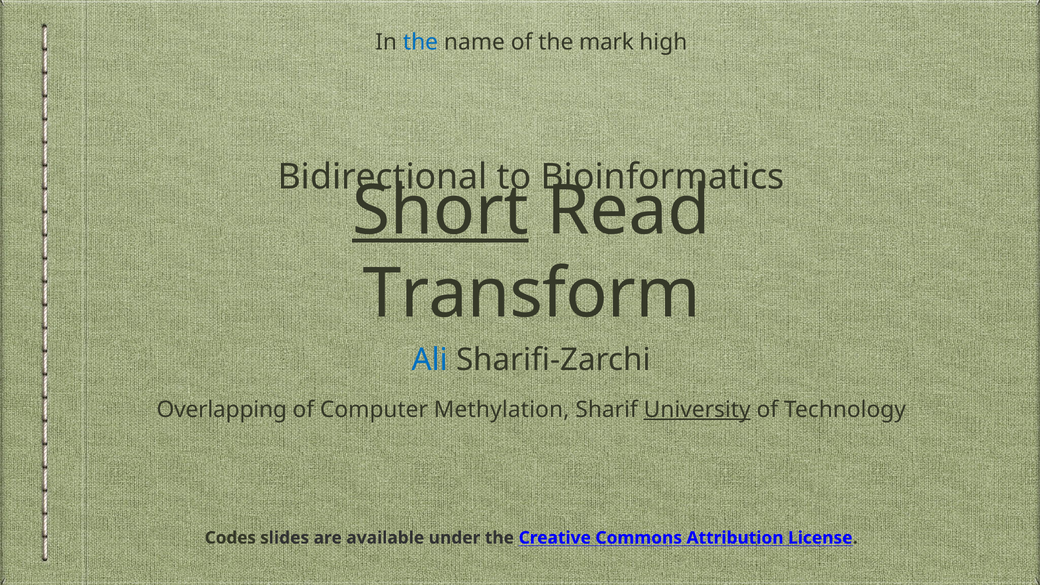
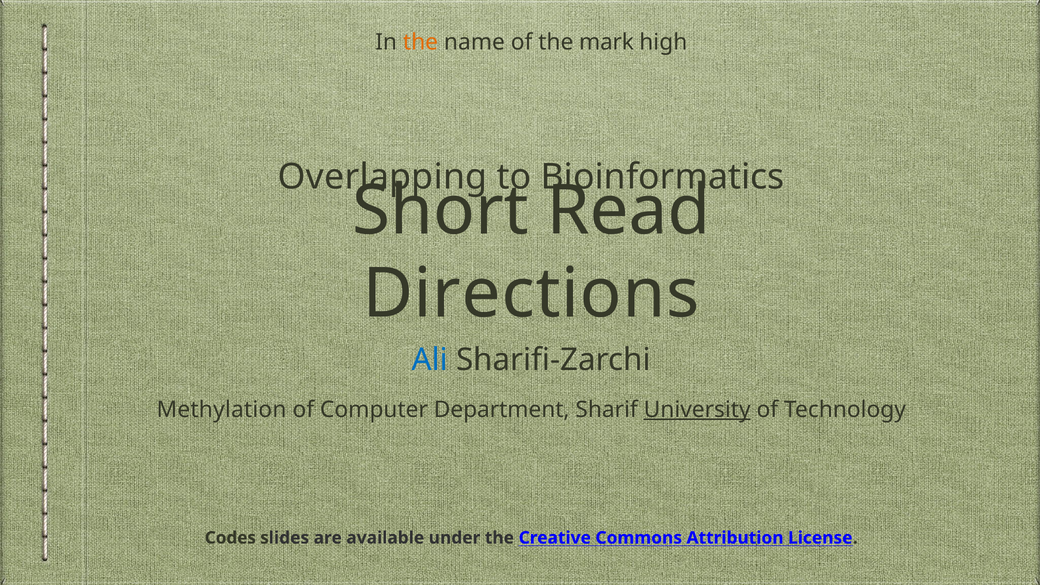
the at (420, 42) colour: blue -> orange
Bidirectional: Bidirectional -> Overlapping
Short underline: present -> none
Transform: Transform -> Directions
Overlapping: Overlapping -> Methylation
Methylation: Methylation -> Department
